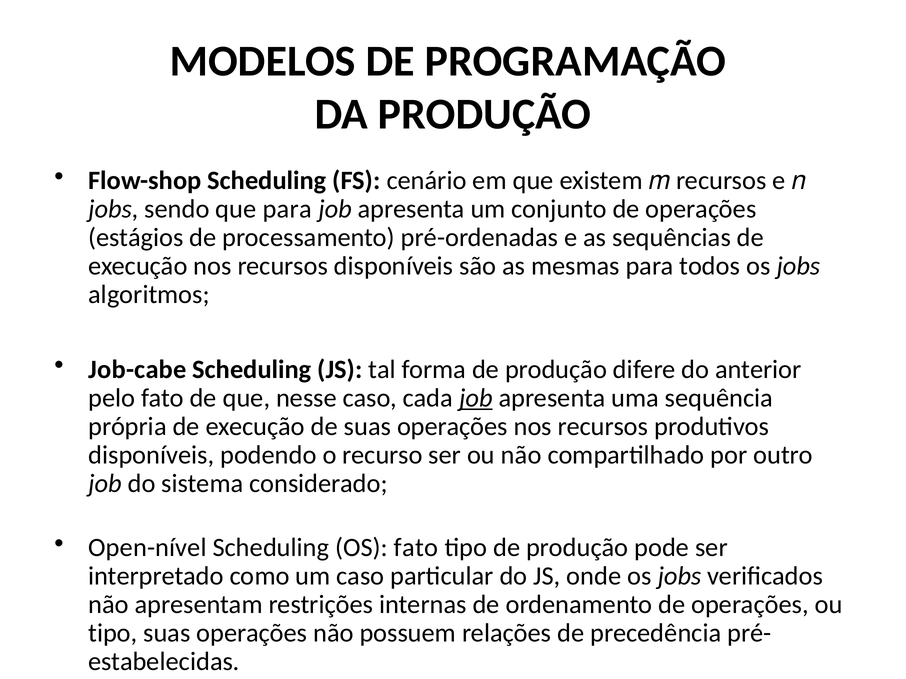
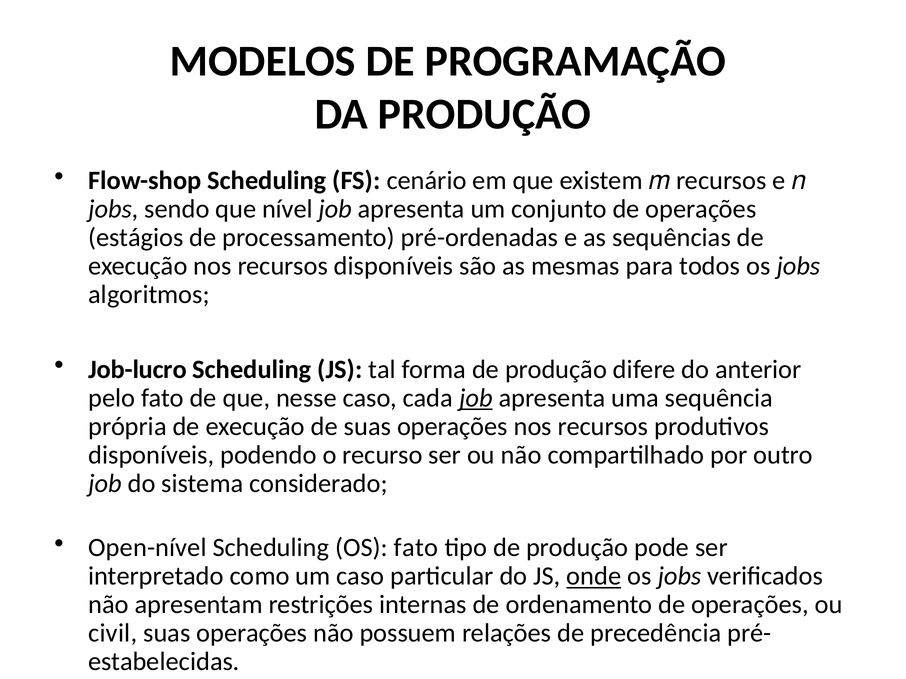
que para: para -> nível
Job-cabe: Job-cabe -> Job-lucro
onde underline: none -> present
tipo at (113, 634): tipo -> civil
